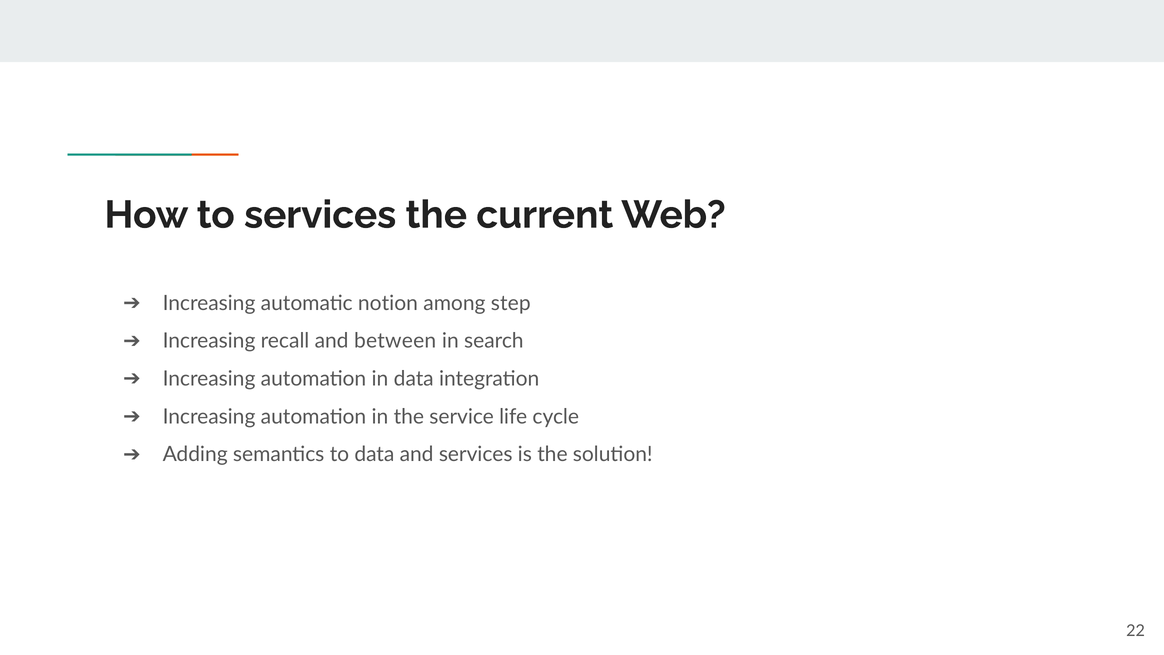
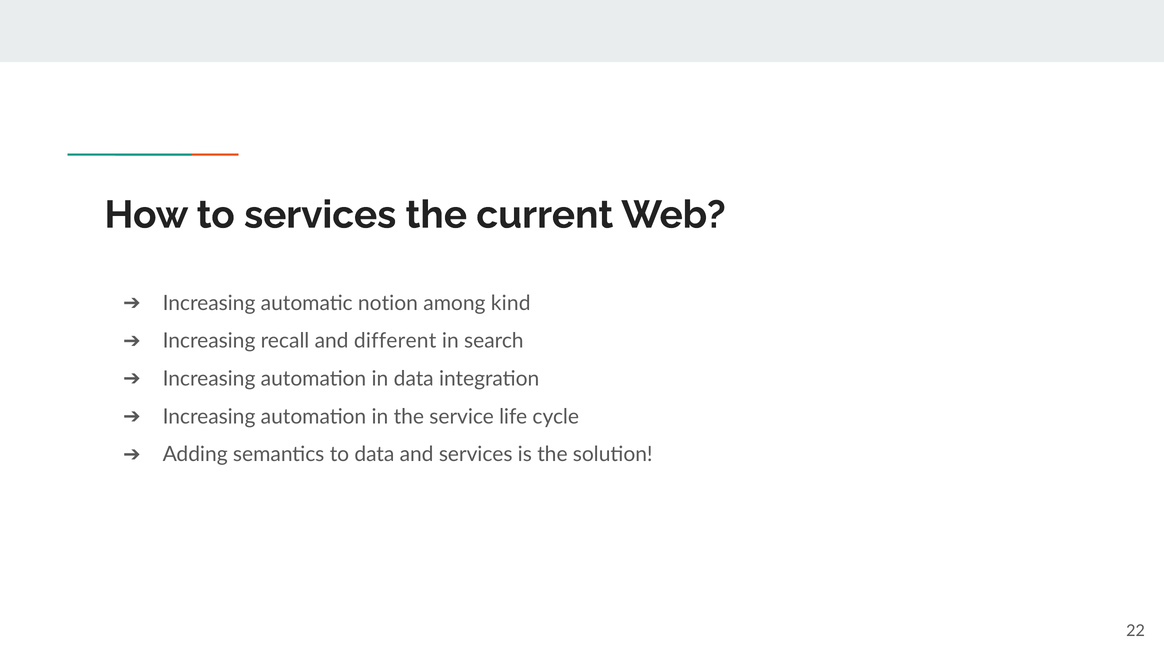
step: step -> kind
between: between -> different
